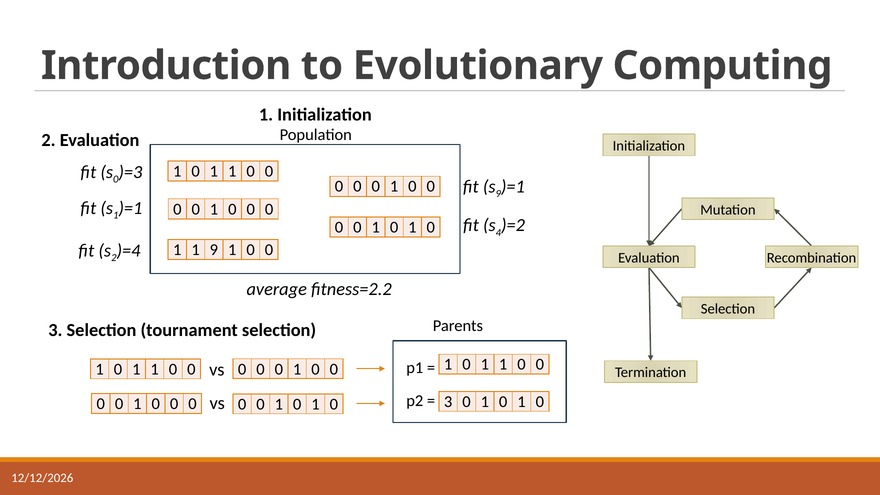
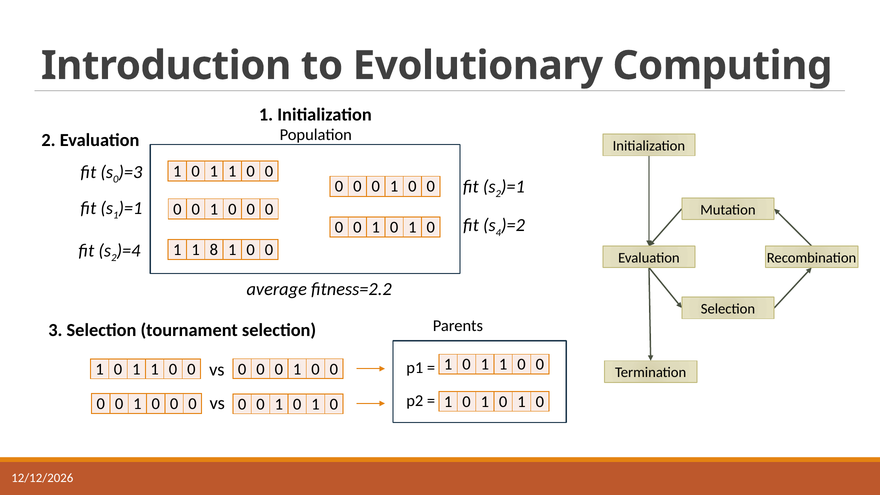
9 at (498, 194): 9 -> 2
1 9: 9 -> 8
3 at (448, 402): 3 -> 1
